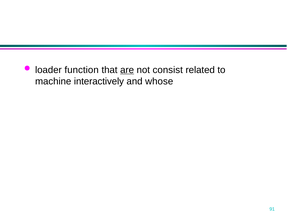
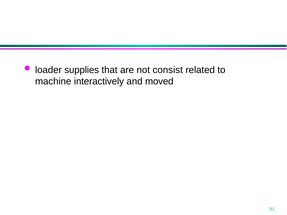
function: function -> supplies
are underline: present -> none
whose: whose -> moved
